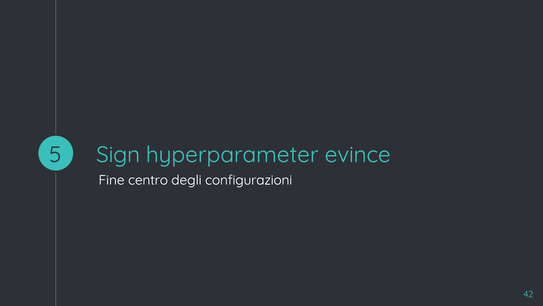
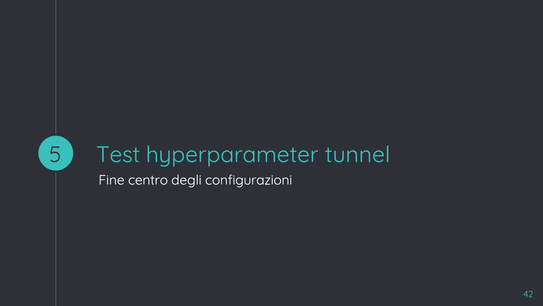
Sign: Sign -> Test
evince: evince -> tunnel
